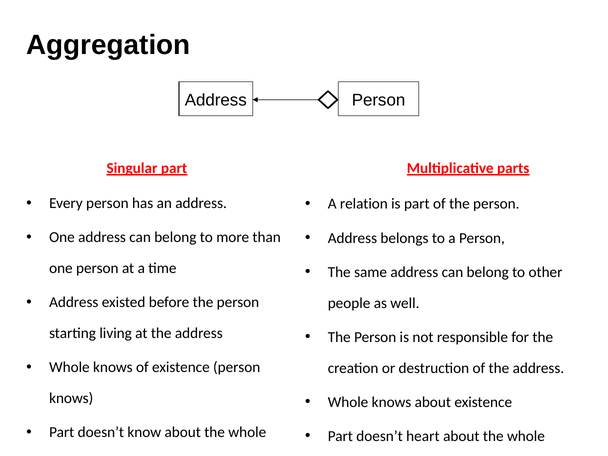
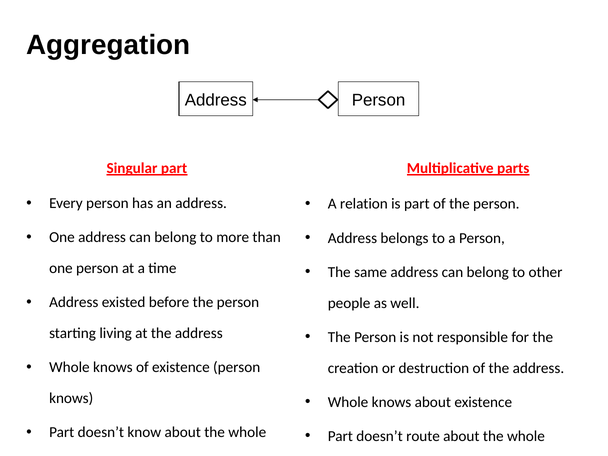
heart: heart -> route
